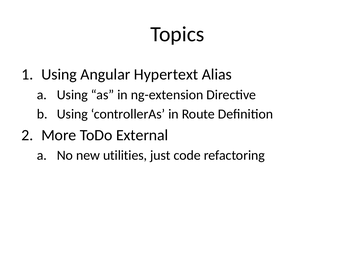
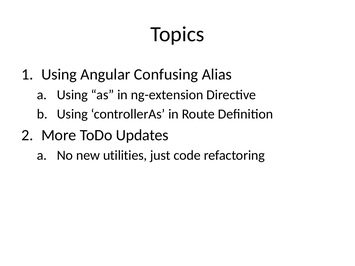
Hypertext: Hypertext -> Confusing
External: External -> Updates
